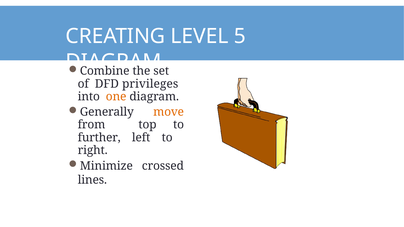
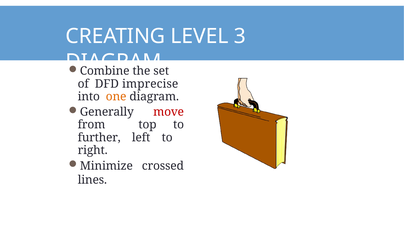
5: 5 -> 3
privileges: privileges -> imprecise
move colour: orange -> red
